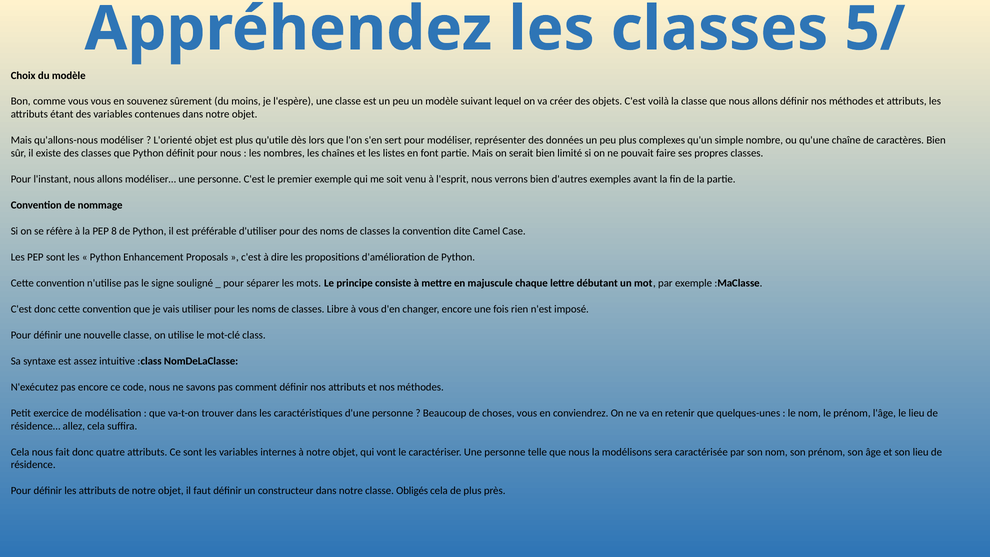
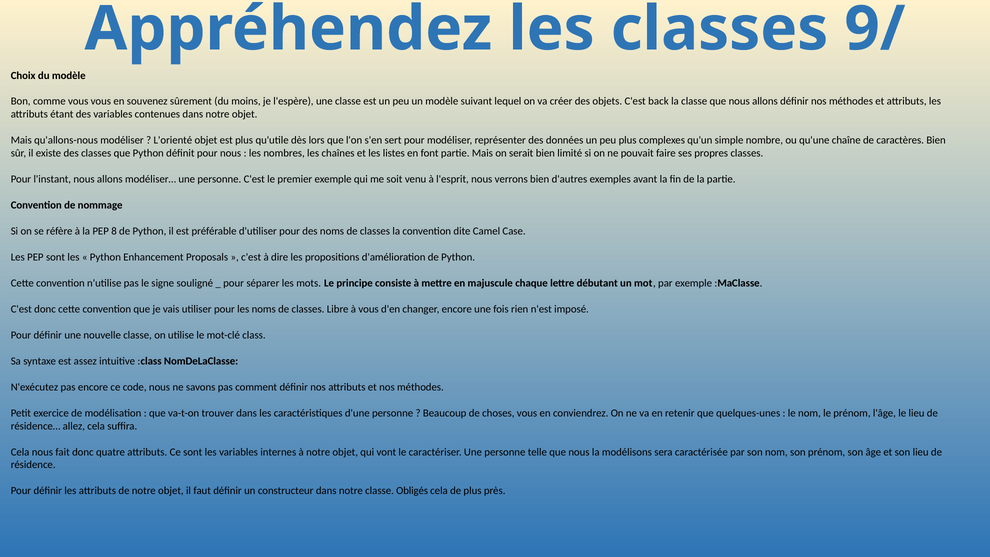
5/: 5/ -> 9/
voilà: voilà -> back
